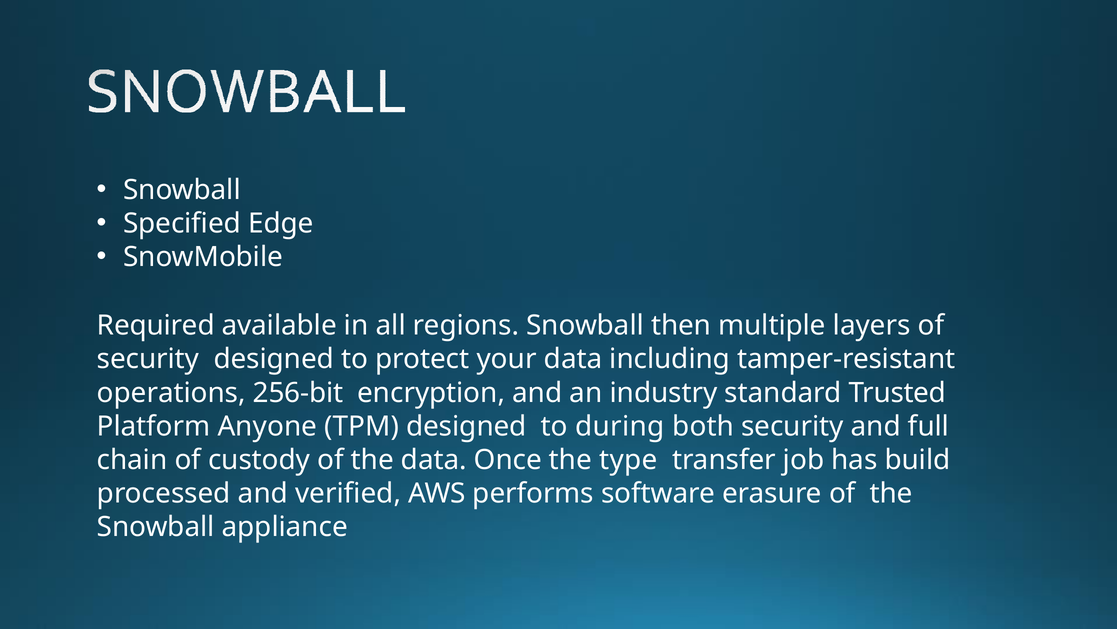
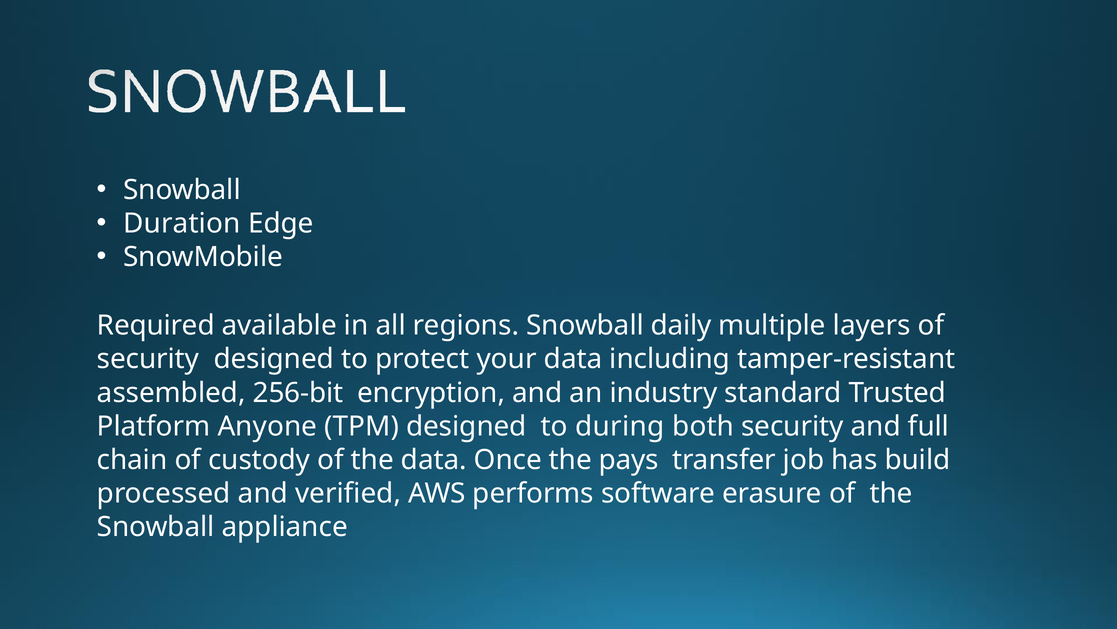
Specified: Specified -> Duration
then: then -> daily
operations: operations -> assembled
type: type -> pays
